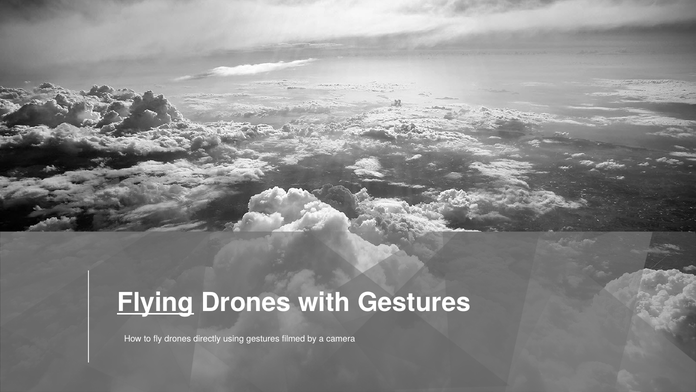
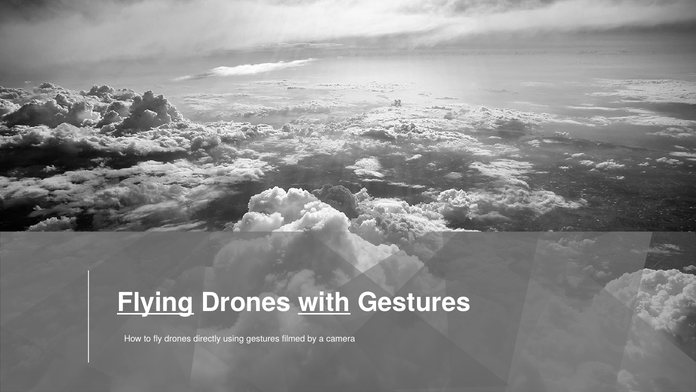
with underline: none -> present
